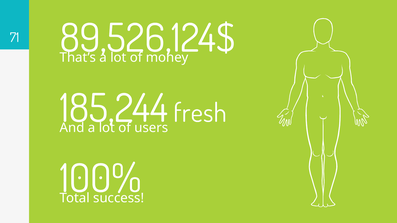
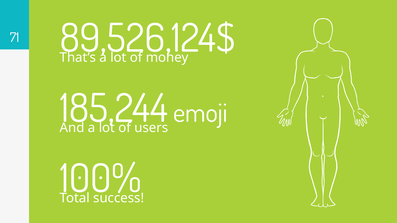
fresh: fresh -> emoji
